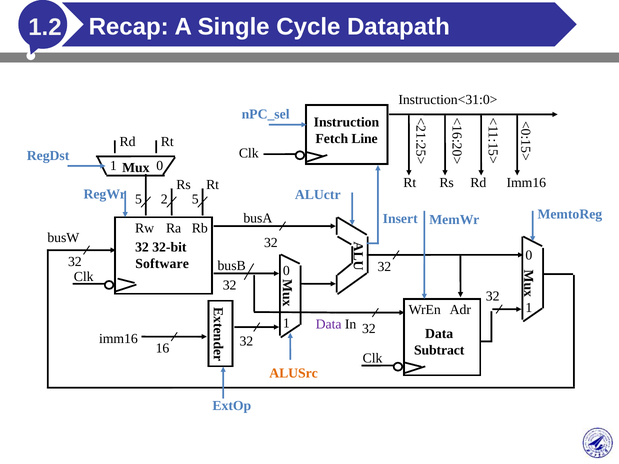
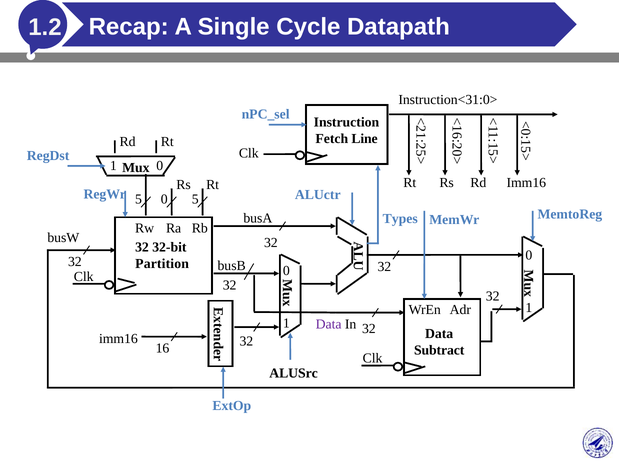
5 2: 2 -> 0
Insert: Insert -> Types
Software: Software -> Partition
ALUSrc colour: orange -> black
